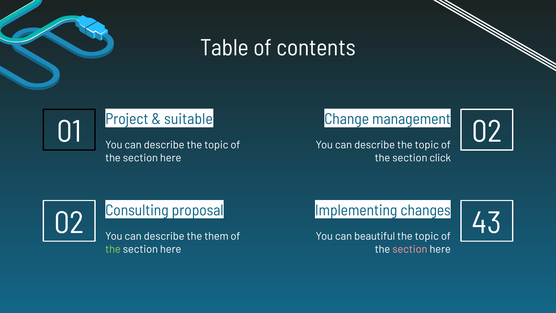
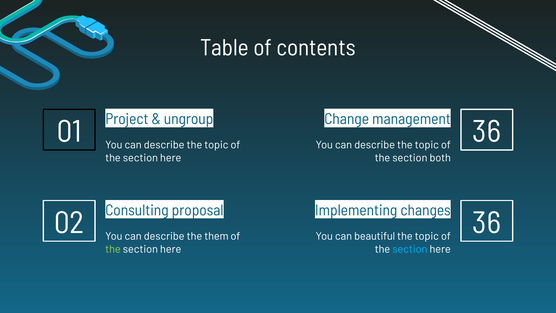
suitable: suitable -> ungroup
management 02: 02 -> 36
click: click -> both
changes 43: 43 -> 36
section at (410, 249) colour: pink -> light blue
